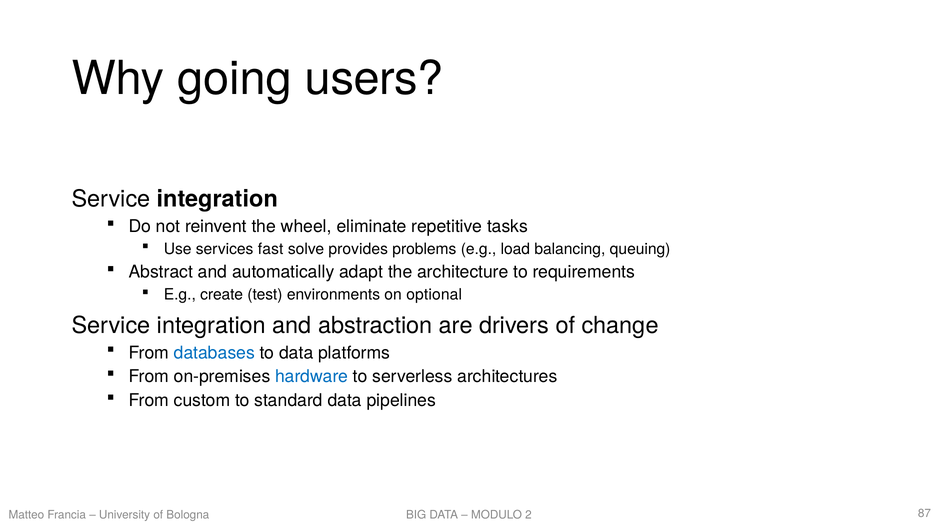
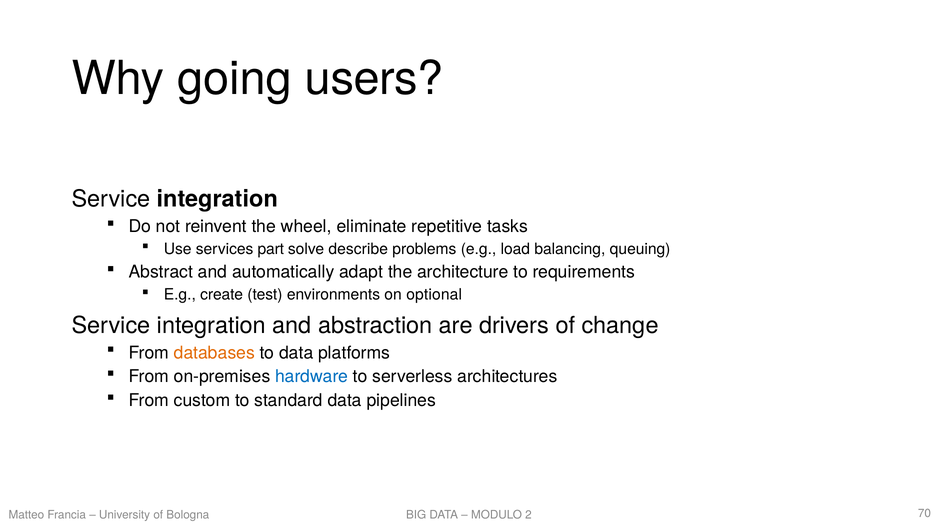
fast: fast -> part
provides: provides -> describe
databases colour: blue -> orange
87: 87 -> 70
